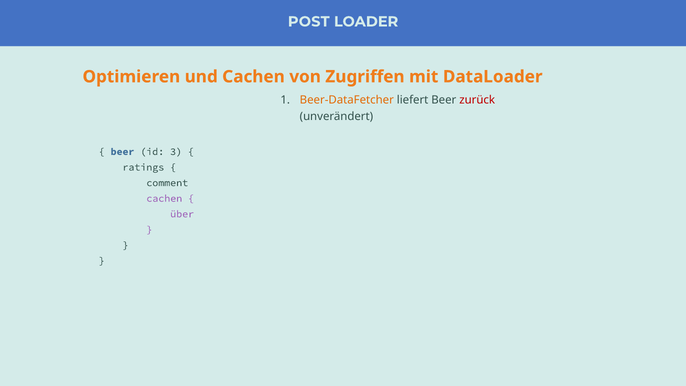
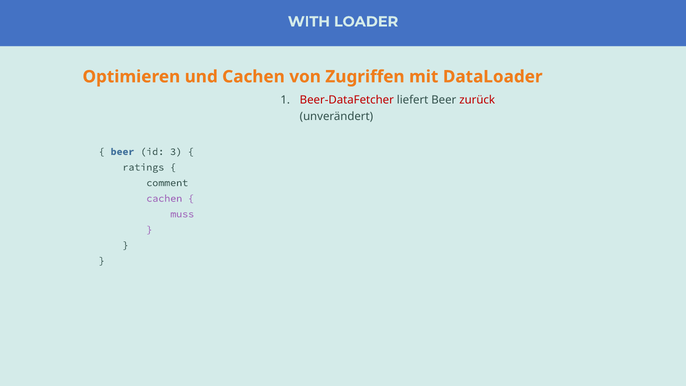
POST: POST -> WITH
Beer-DataFetcher colour: orange -> red
über: über -> muss
